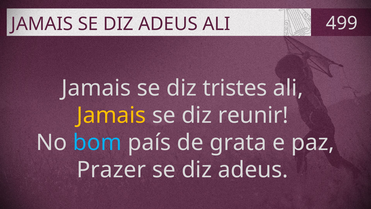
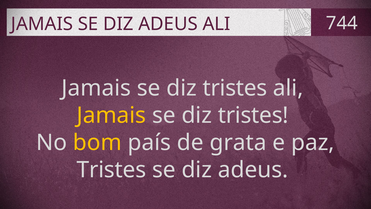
499: 499 -> 744
reunir at (253, 115): reunir -> tristes
bom colour: light blue -> yellow
Prazer at (111, 170): Prazer -> Tristes
